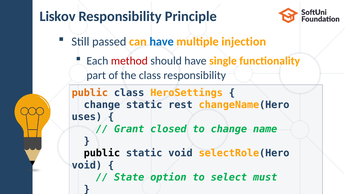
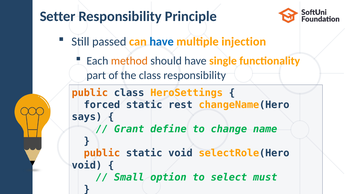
Liskov: Liskov -> Setter
method colour: red -> orange
change at (102, 105): change -> forced
uses: uses -> says
closed: closed -> define
public at (102, 153) colour: black -> orange
State: State -> Small
